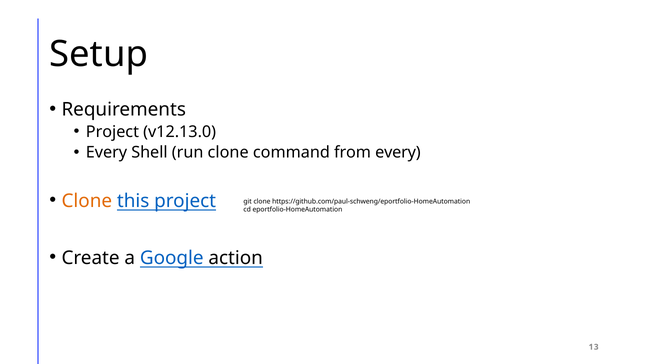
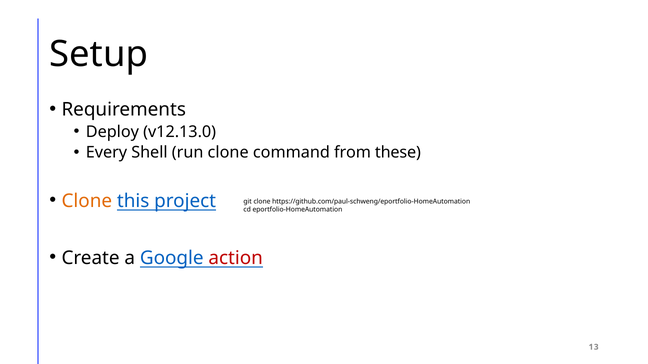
Project at (112, 132): Project -> Deploy
from every: every -> these
action colour: black -> red
